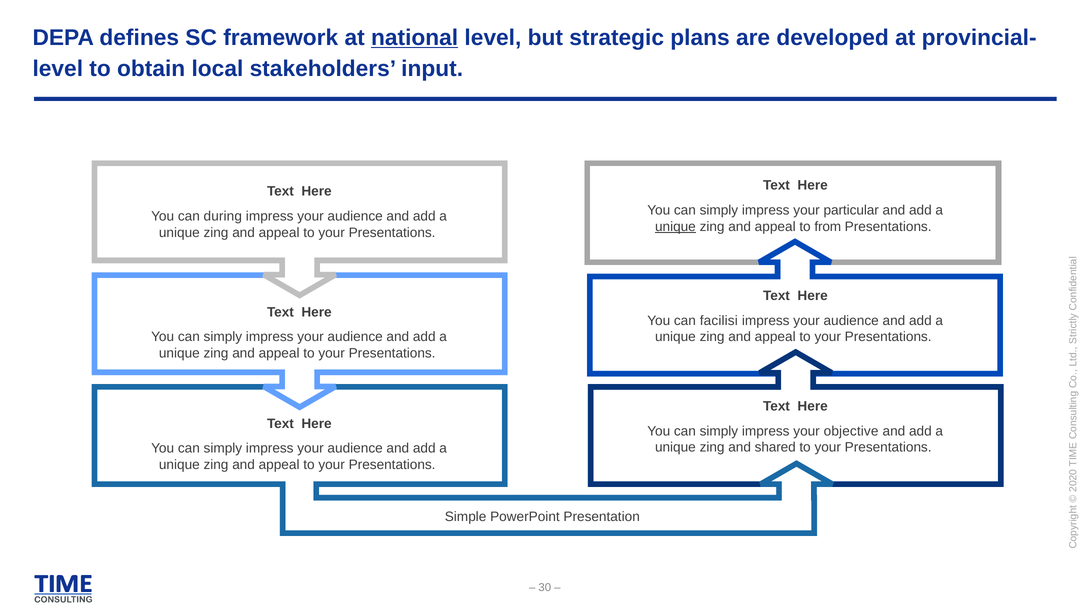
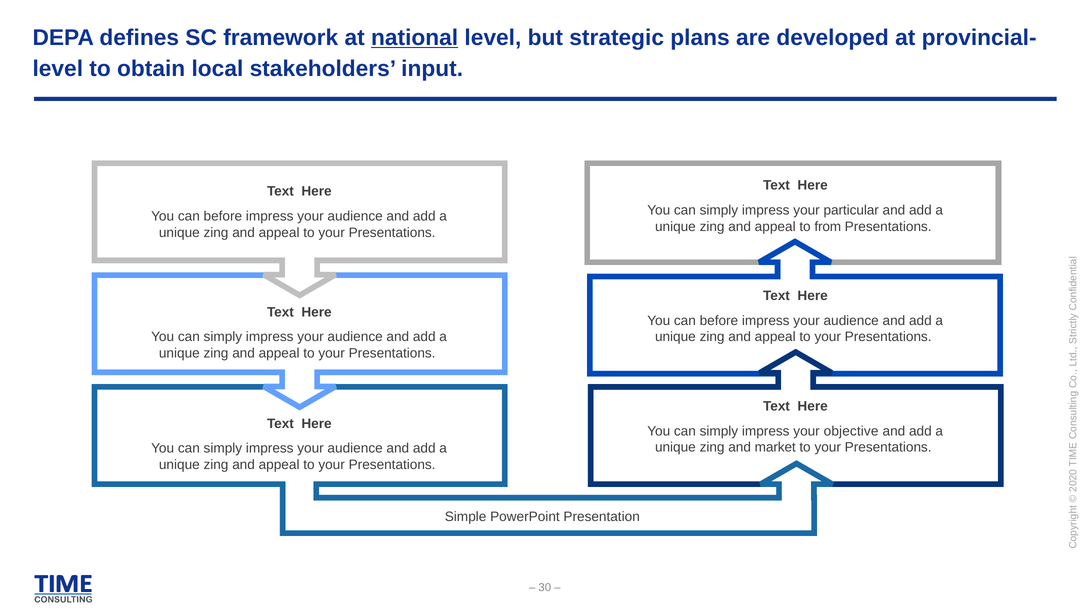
during at (223, 216): during -> before
unique at (675, 227) underline: present -> none
facilisi at (719, 321): facilisi -> before
shared: shared -> market
